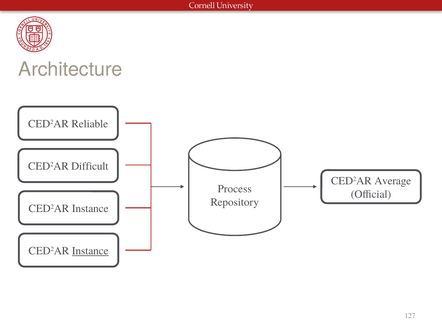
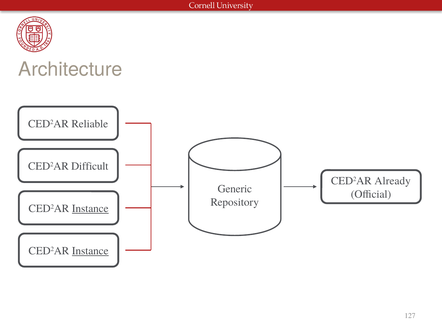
Average: Average -> Already
Process: Process -> Generic
Instance at (90, 209) underline: none -> present
